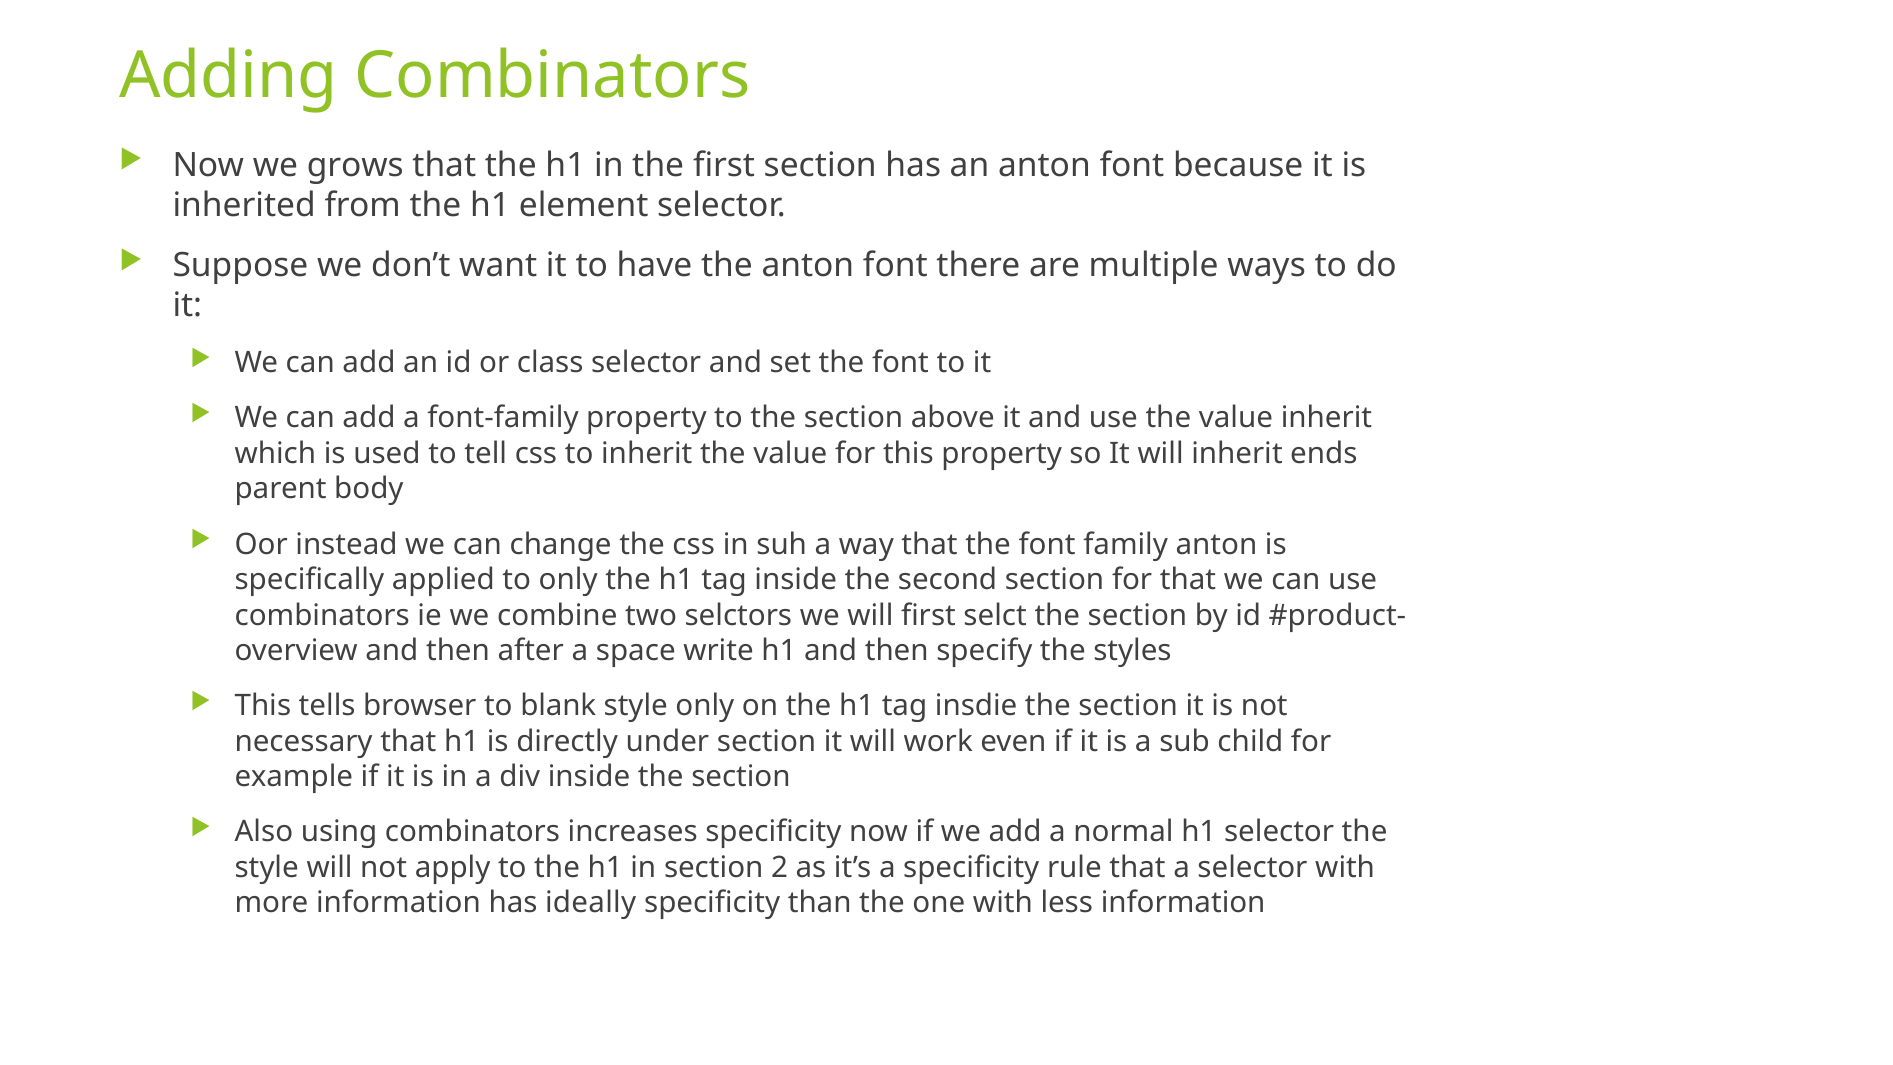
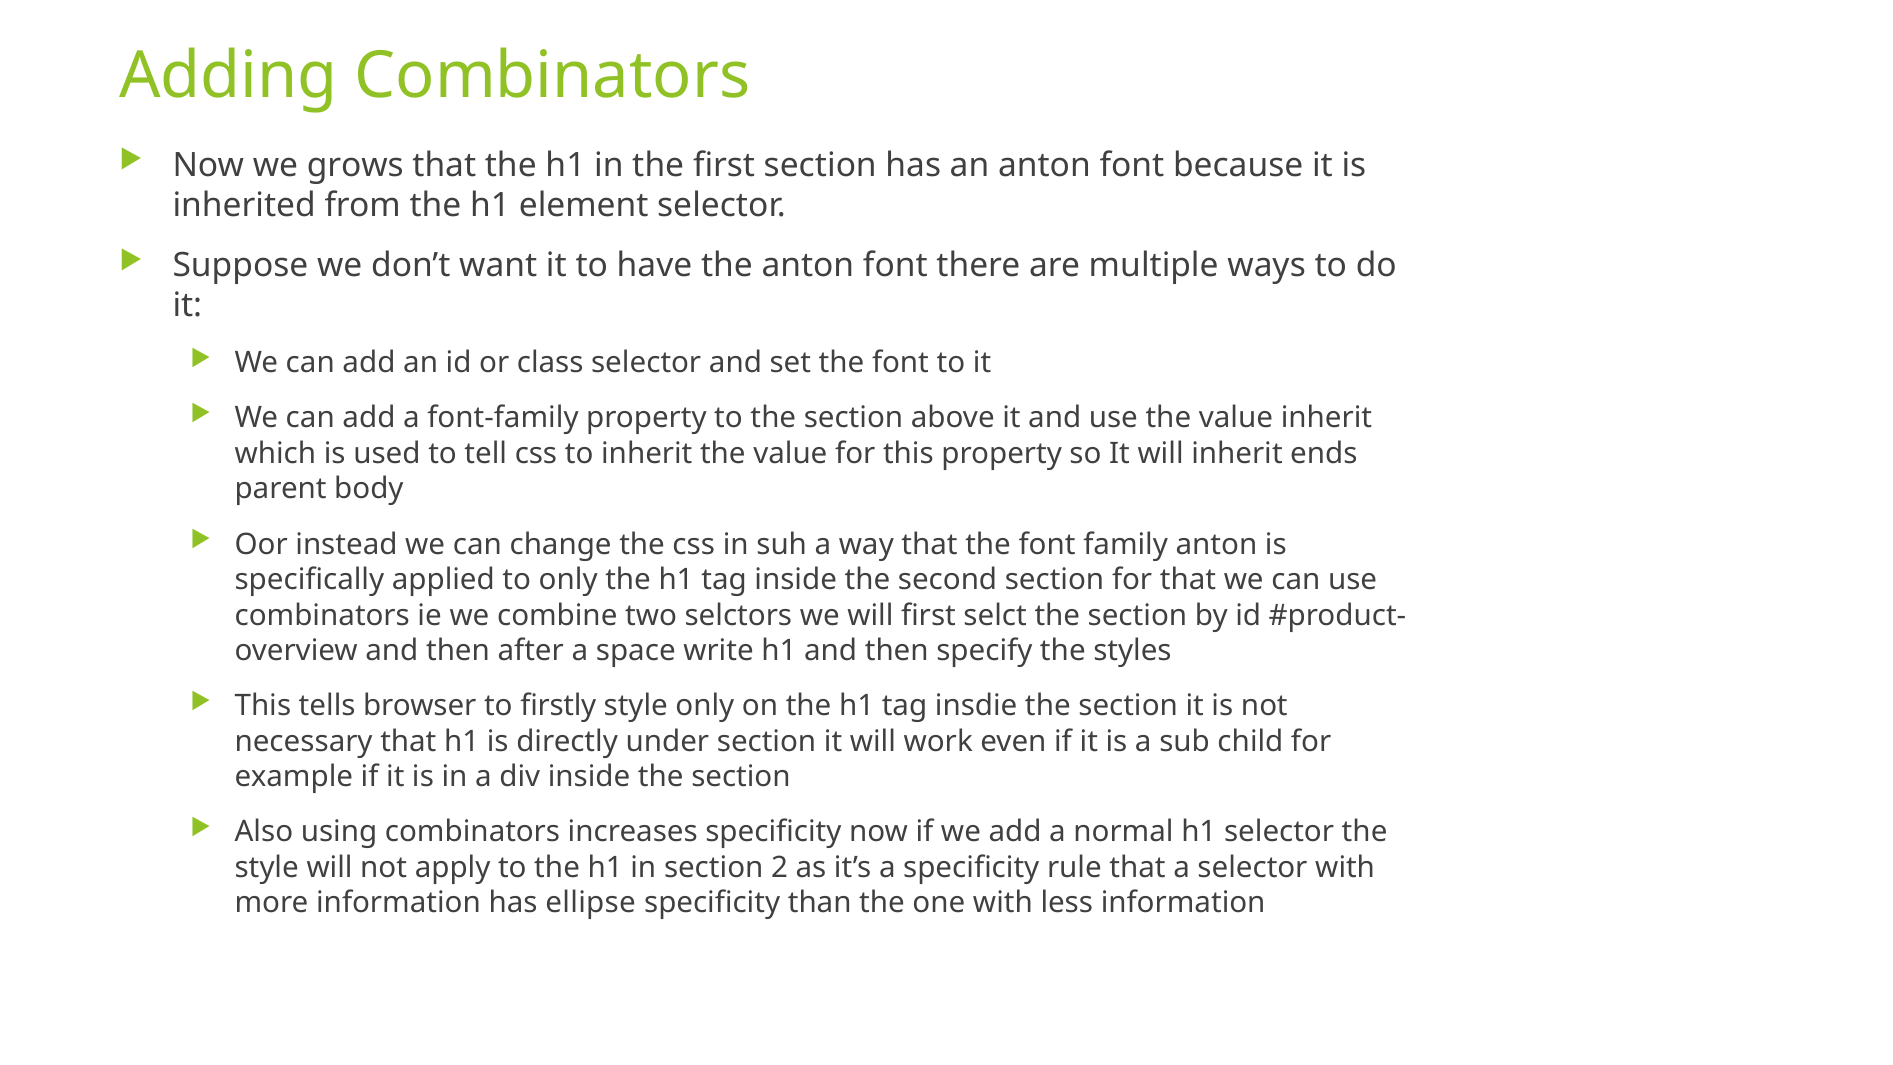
blank: blank -> firstly
ideally: ideally -> ellipse
